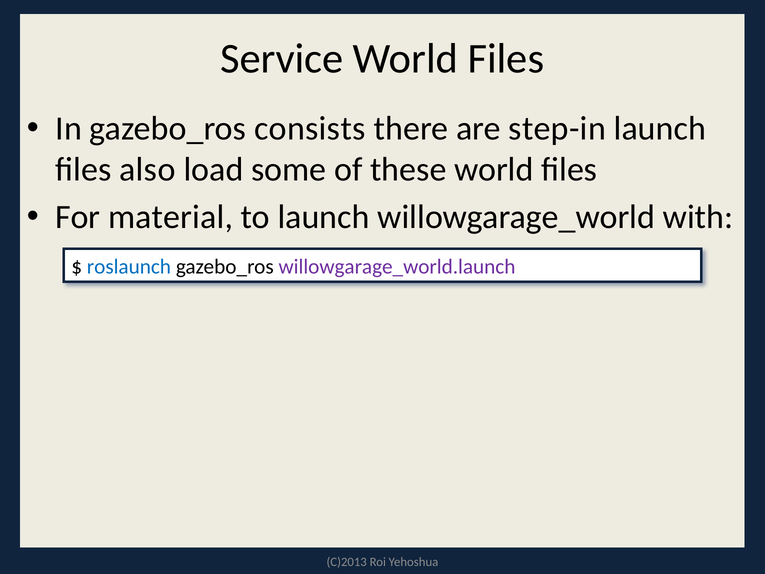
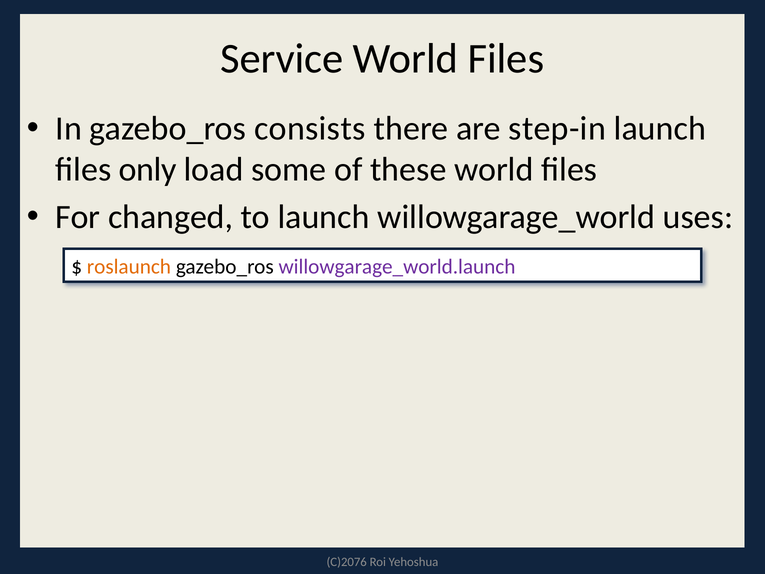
also: also -> only
material: material -> changed
with: with -> uses
roslaunch colour: blue -> orange
C)2013: C)2013 -> C)2076
